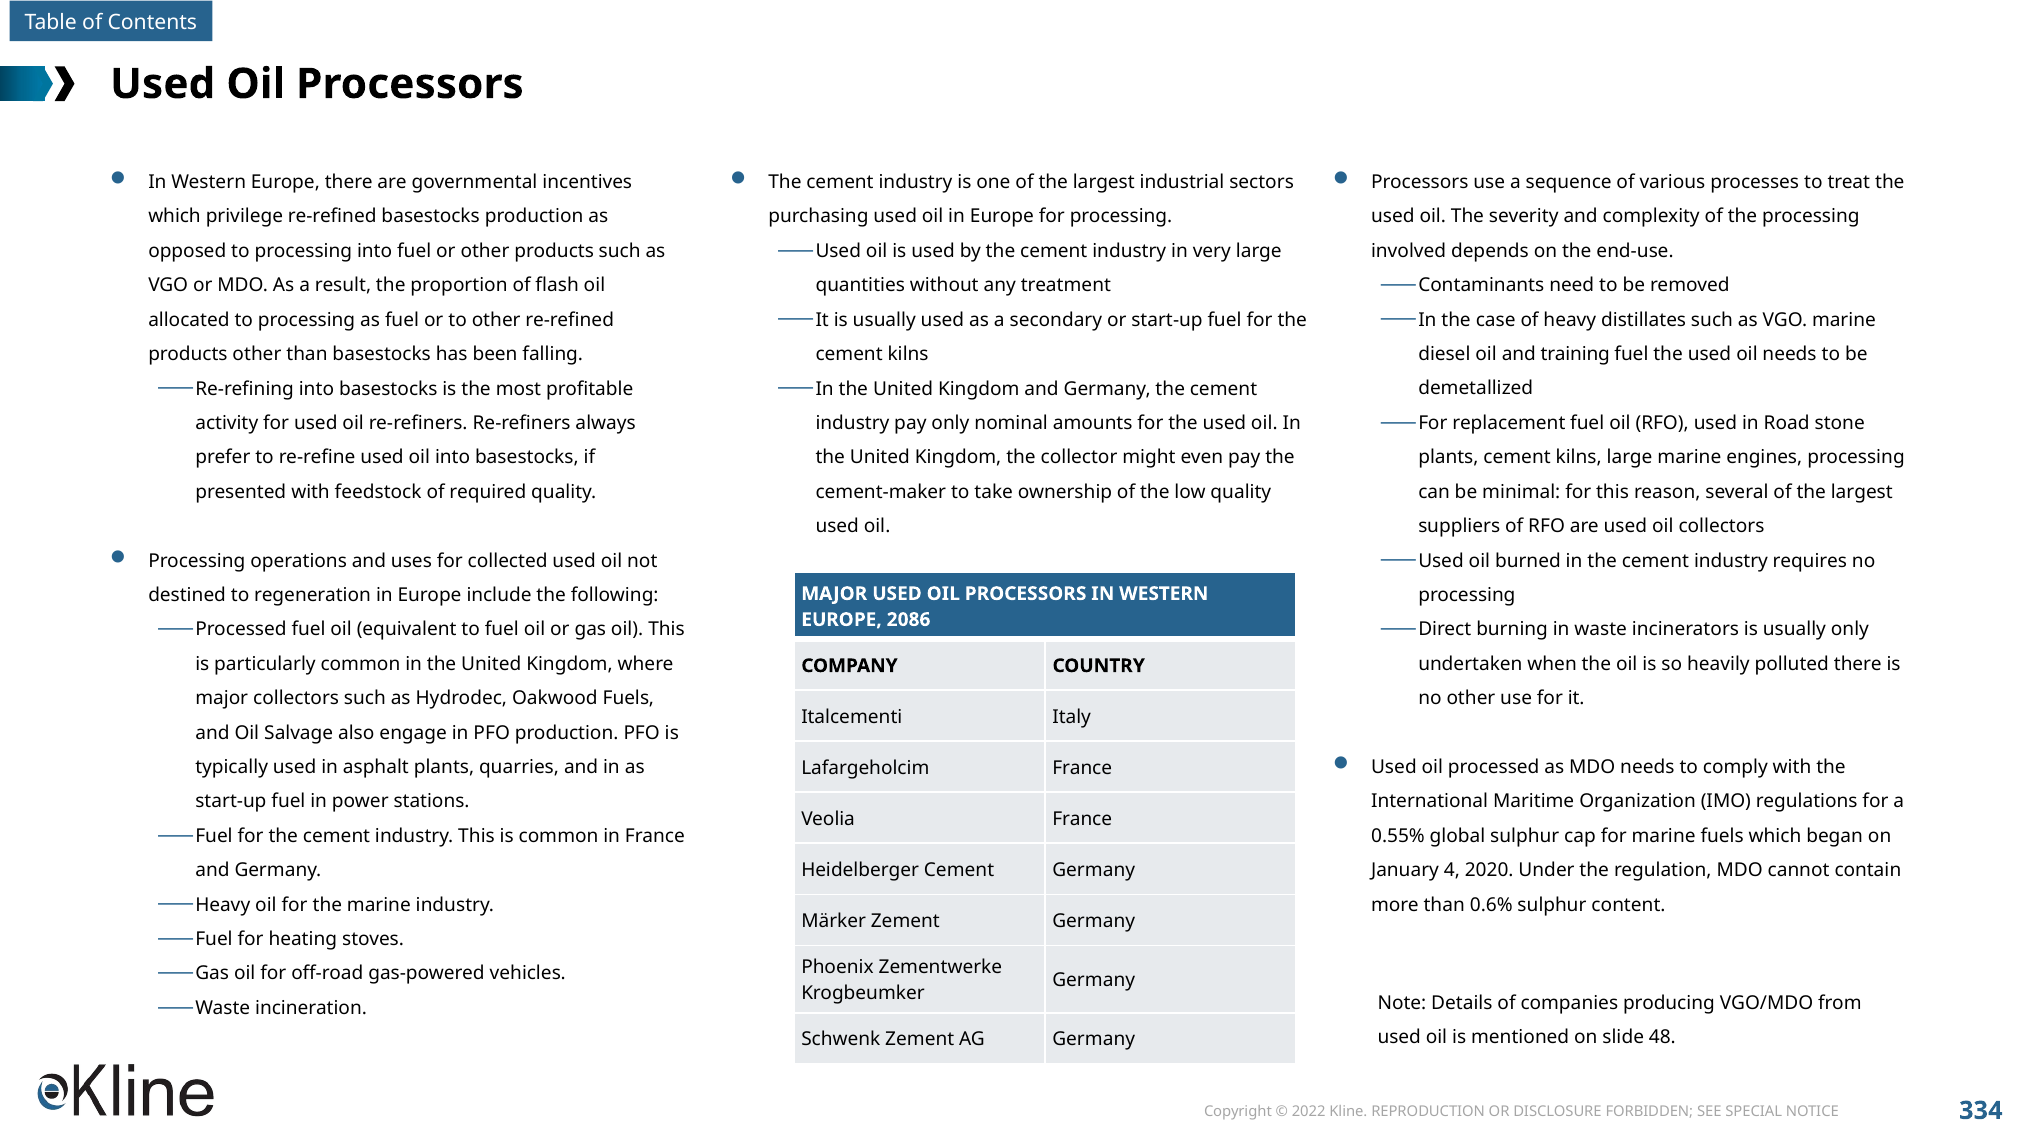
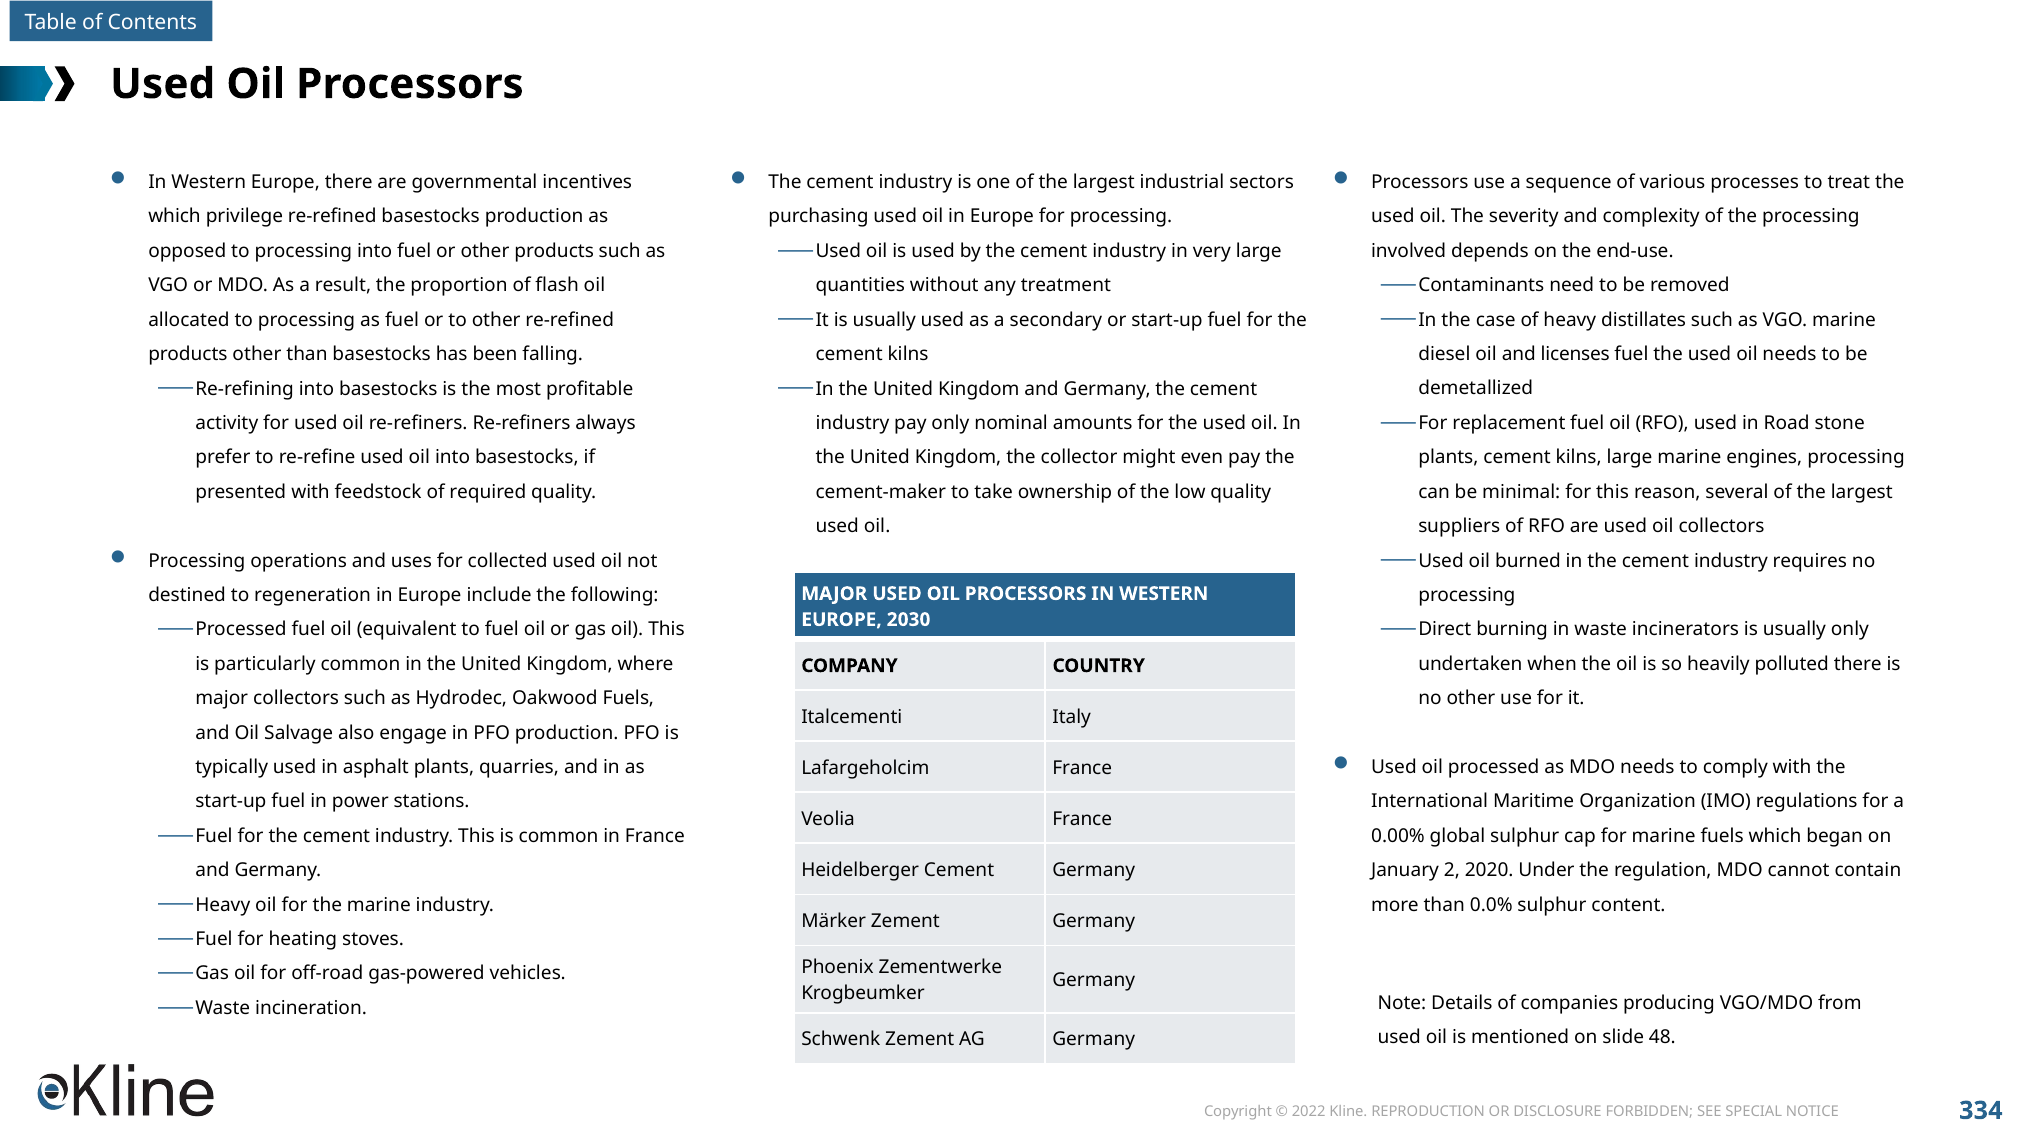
training: training -> licenses
2086: 2086 -> 2030
0.55%: 0.55% -> 0.00%
4: 4 -> 2
0.6%: 0.6% -> 0.0%
